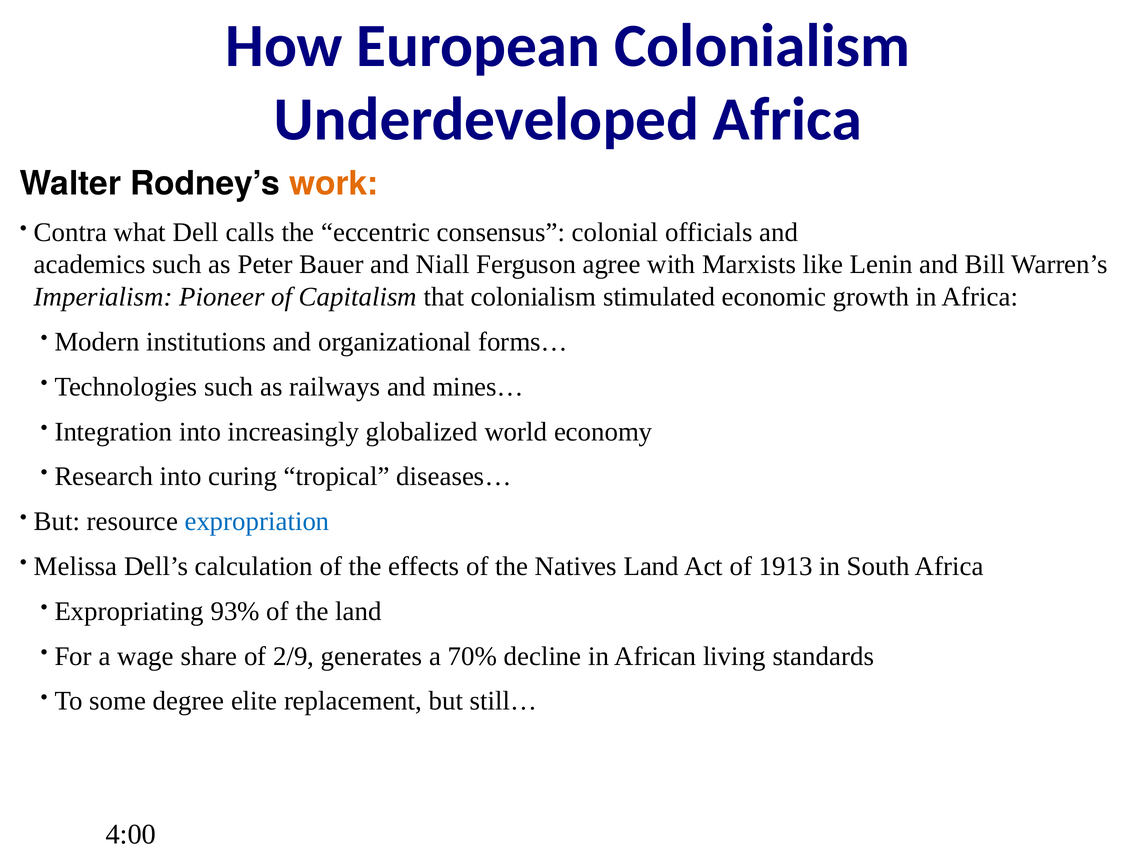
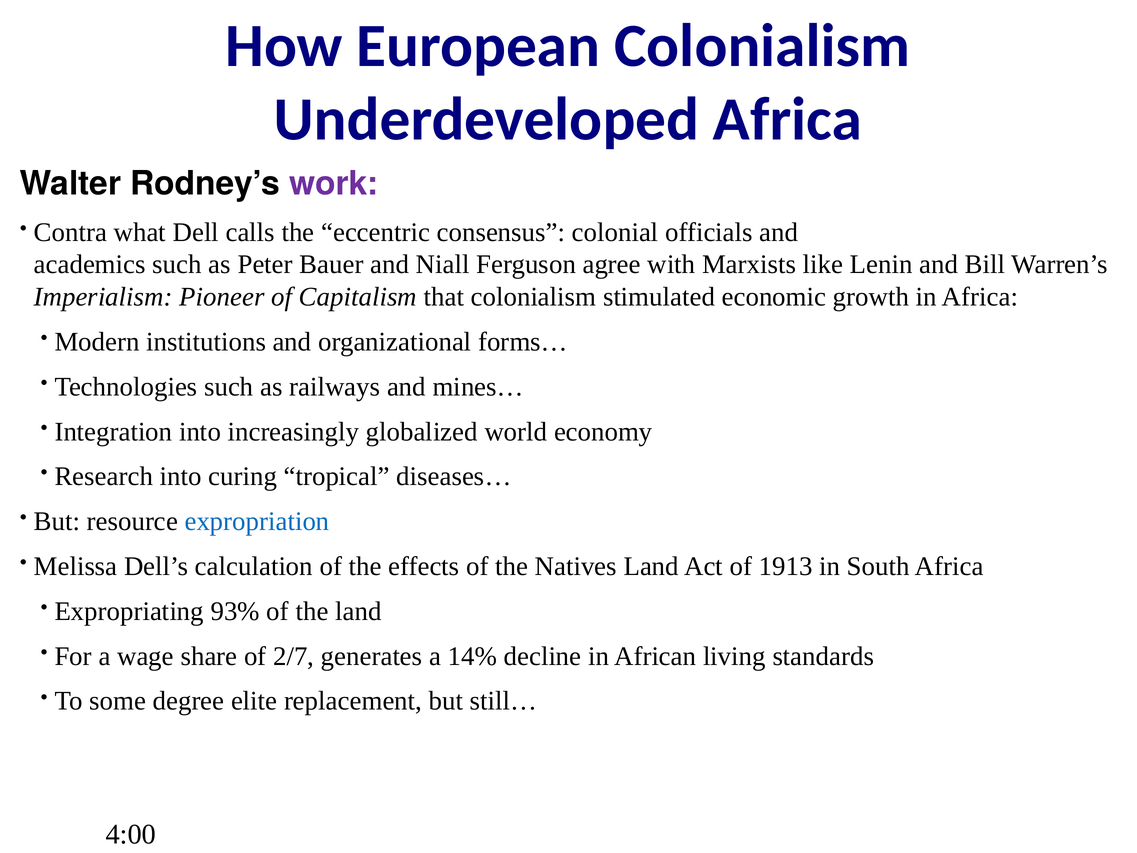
work colour: orange -> purple
2/9: 2/9 -> 2/7
70%: 70% -> 14%
